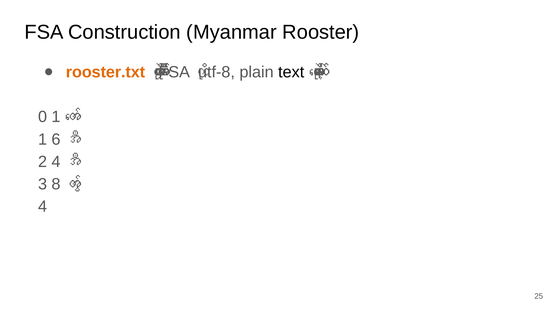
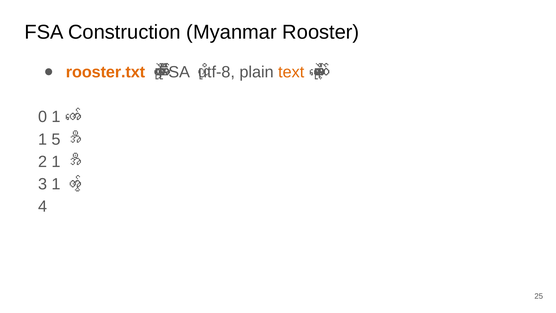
text colour: black -> orange
6: 6 -> 5
2 4: 4 -> 1
3 8: 8 -> 1
